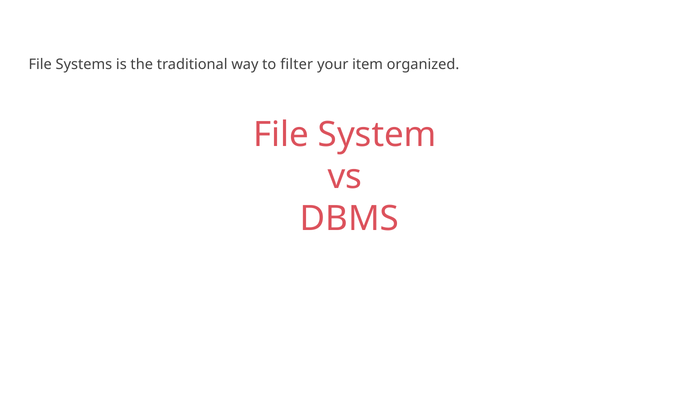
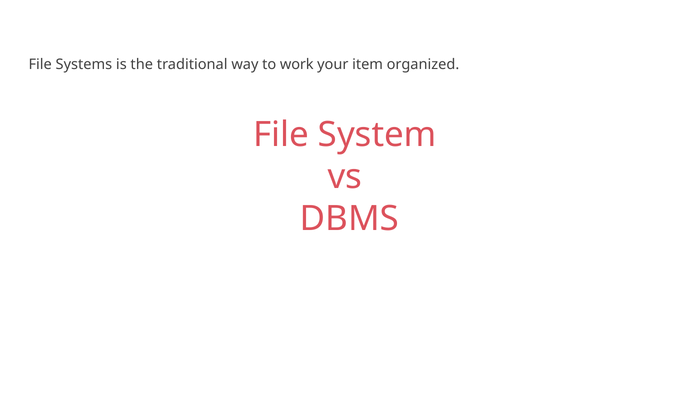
filter: filter -> work
